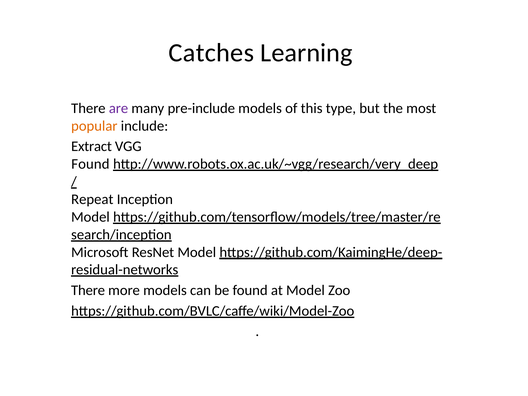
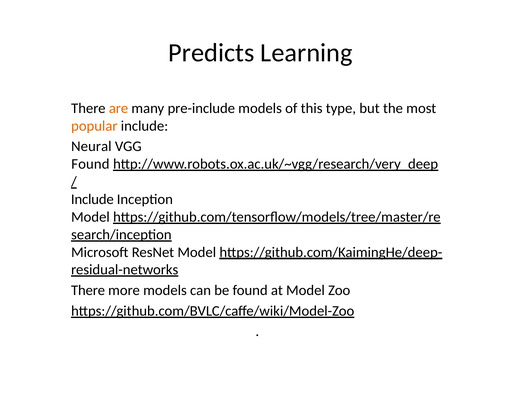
Catches: Catches -> Predicts
are colour: purple -> orange
Extract: Extract -> Neural
Repeat at (92, 199): Repeat -> Include
